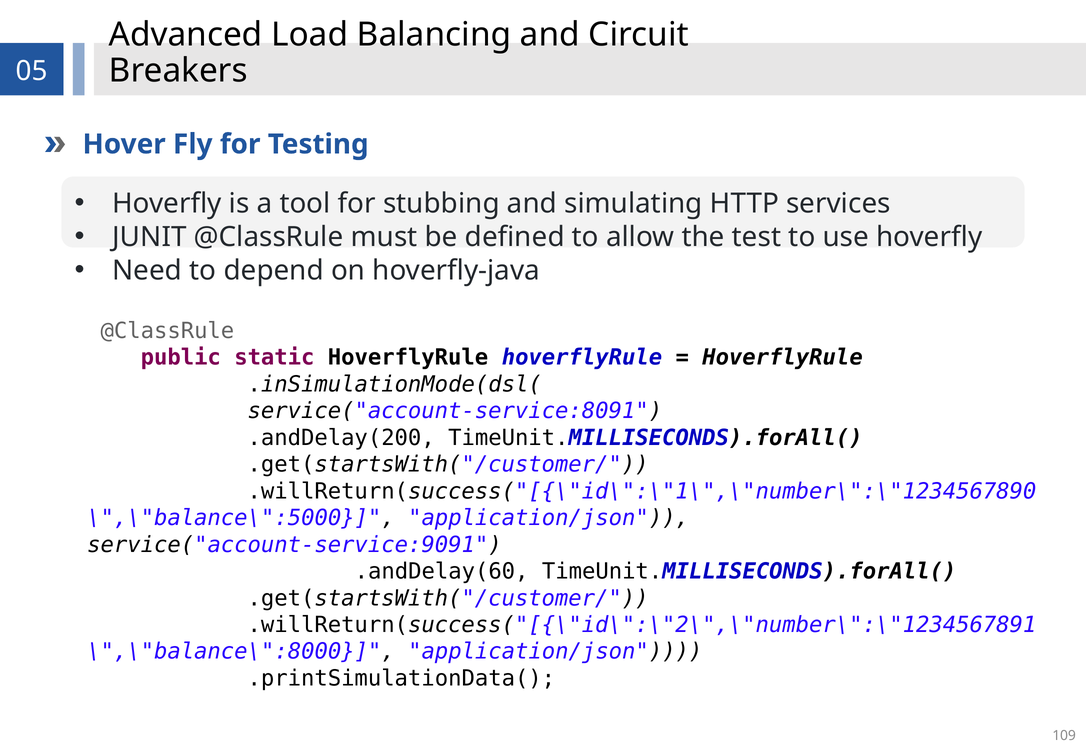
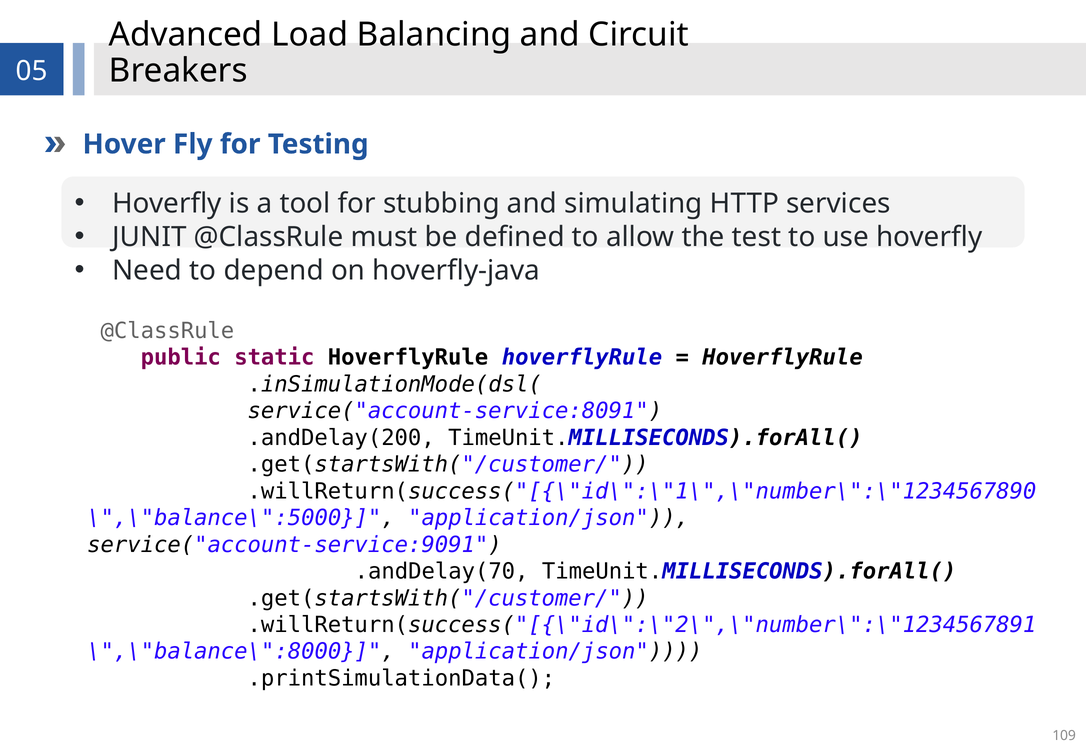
.andDelay(60: .andDelay(60 -> .andDelay(70
